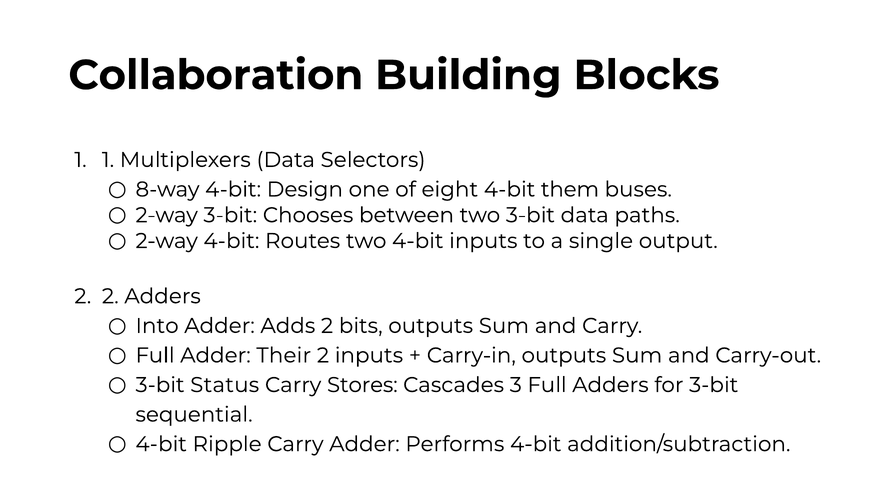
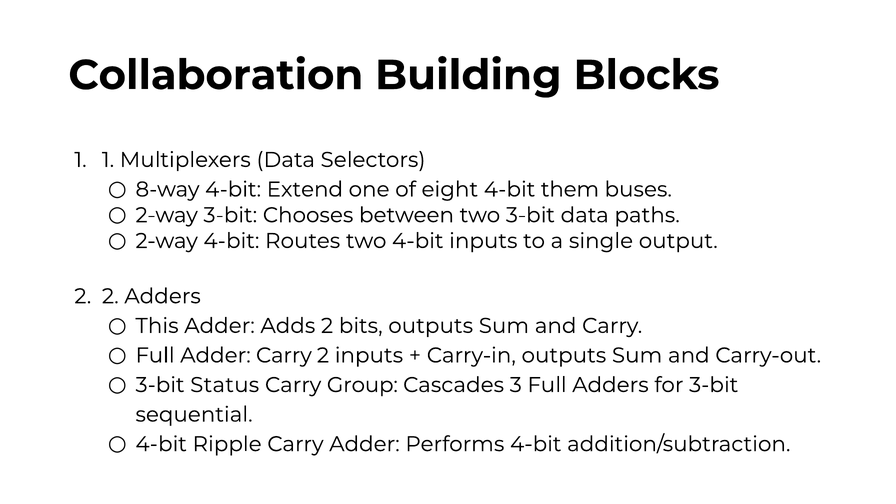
Design: Design -> Extend
Into: Into -> This
Adder Their: Their -> Carry
Stores: Stores -> Group
